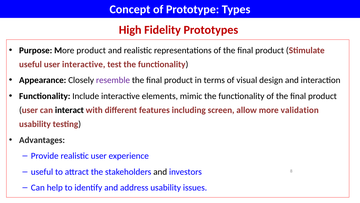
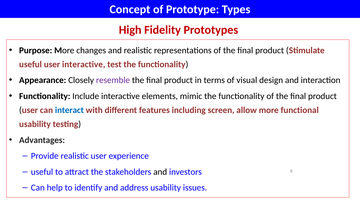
More product: product -> changes
interact colour: black -> blue
validation: validation -> functional
